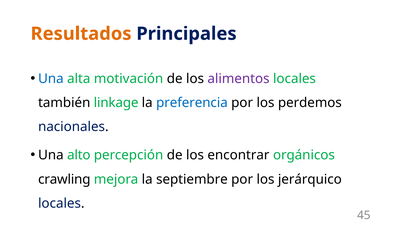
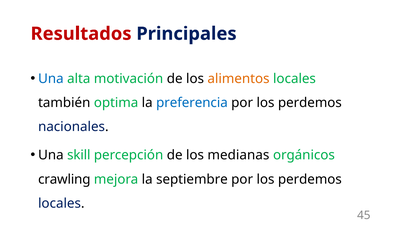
Resultados colour: orange -> red
alimentos colour: purple -> orange
linkage: linkage -> optima
alto: alto -> skill
encontrar: encontrar -> medianas
jerárquico at (310, 179): jerárquico -> perdemos
